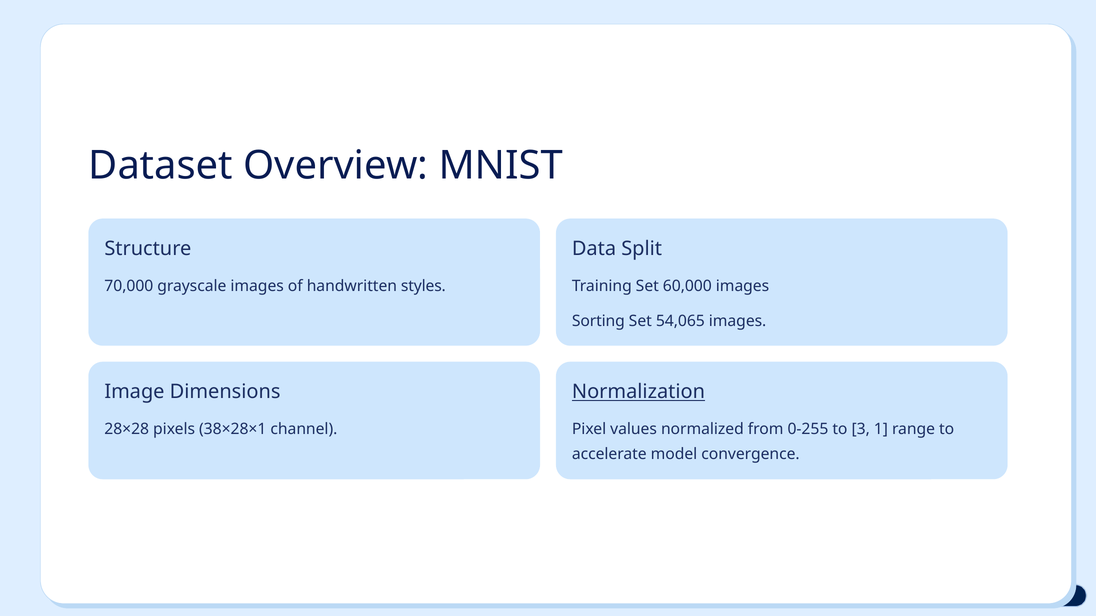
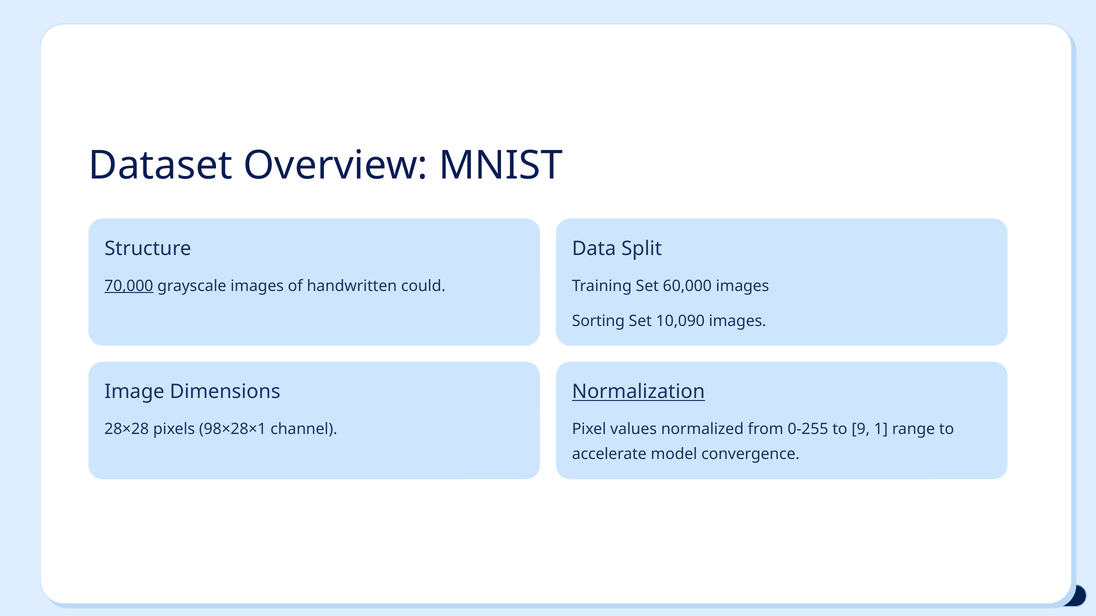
70,000 underline: none -> present
styles: styles -> could
54,065: 54,065 -> 10,090
38×28×1: 38×28×1 -> 98×28×1
3: 3 -> 9
